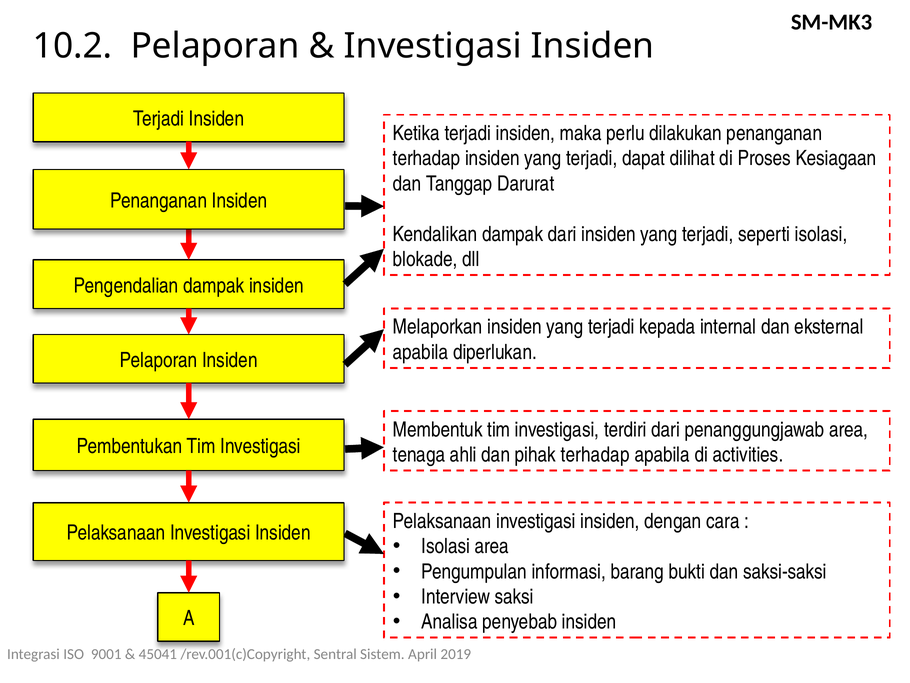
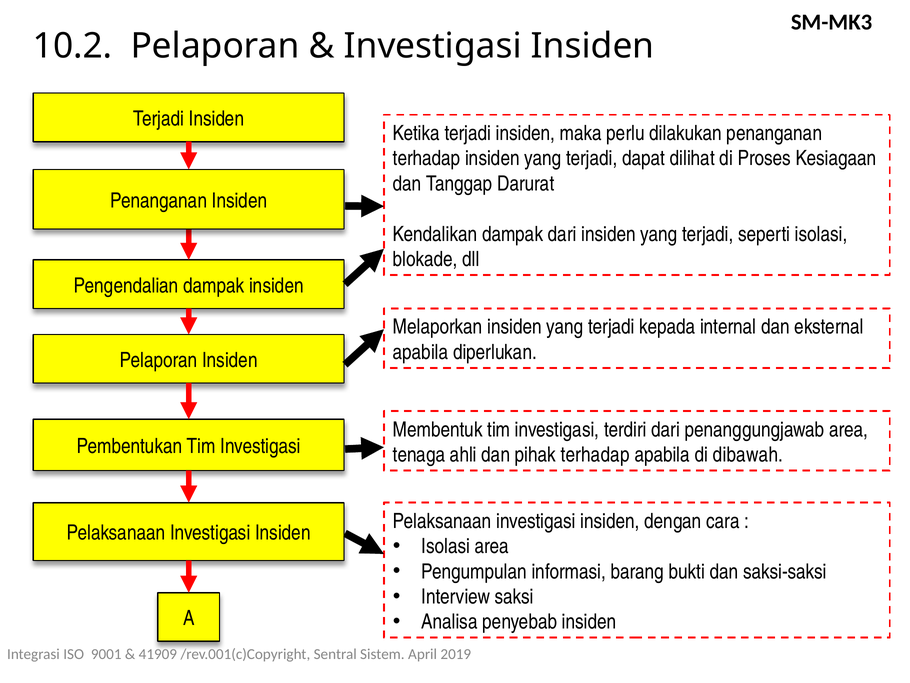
activities: activities -> dibawah
45041: 45041 -> 41909
